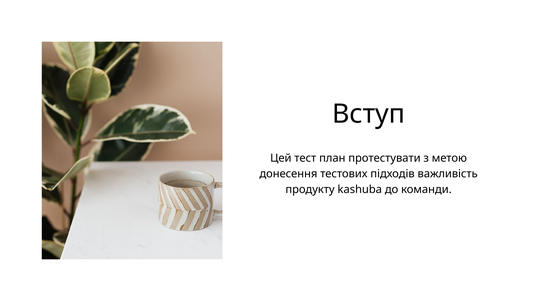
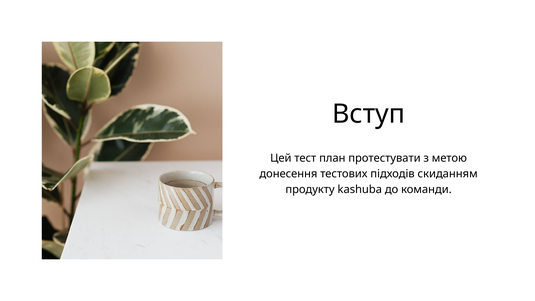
важливість: важливість -> скиданням
